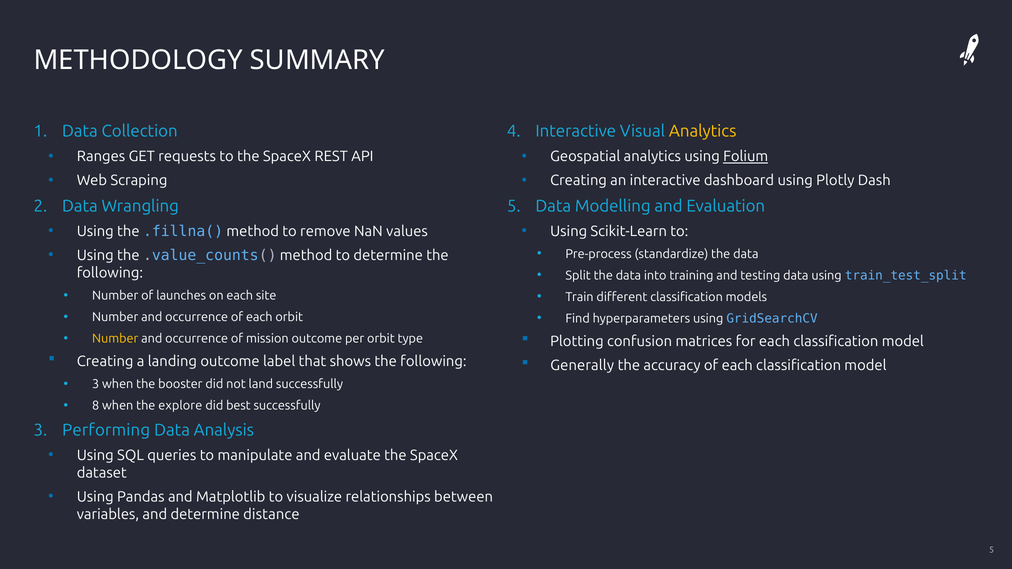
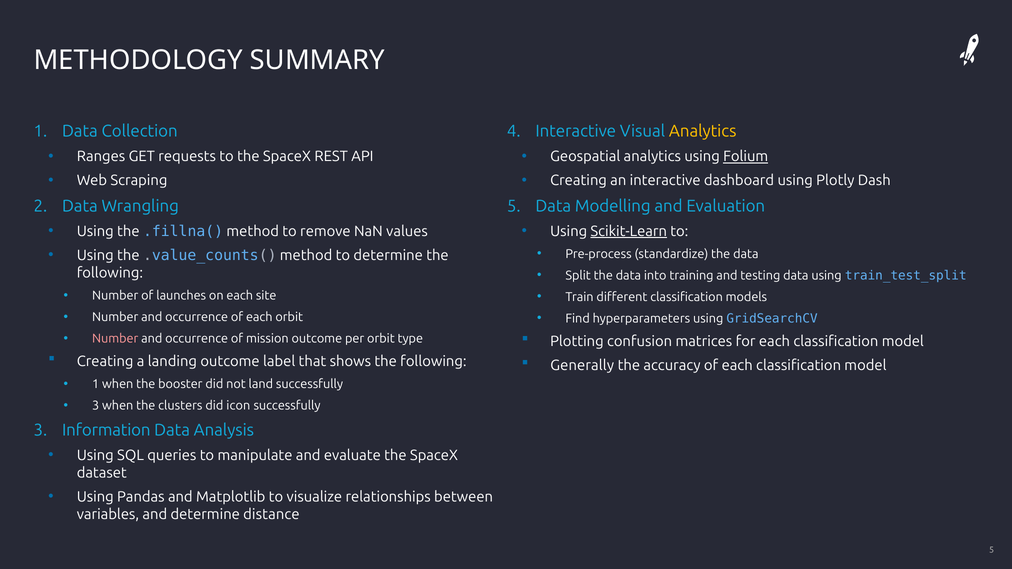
Scikit-Learn underline: none -> present
Number at (115, 339) colour: yellow -> pink
3 at (96, 384): 3 -> 1
8 at (96, 406): 8 -> 3
explore: explore -> clusters
best: best -> icon
Performing: Performing -> Information
